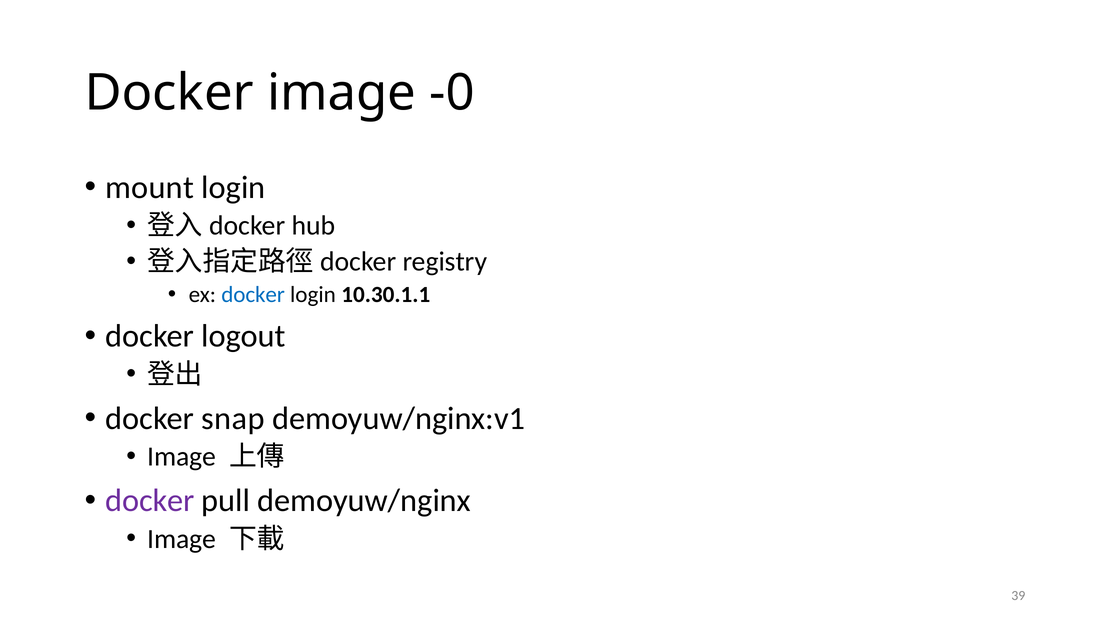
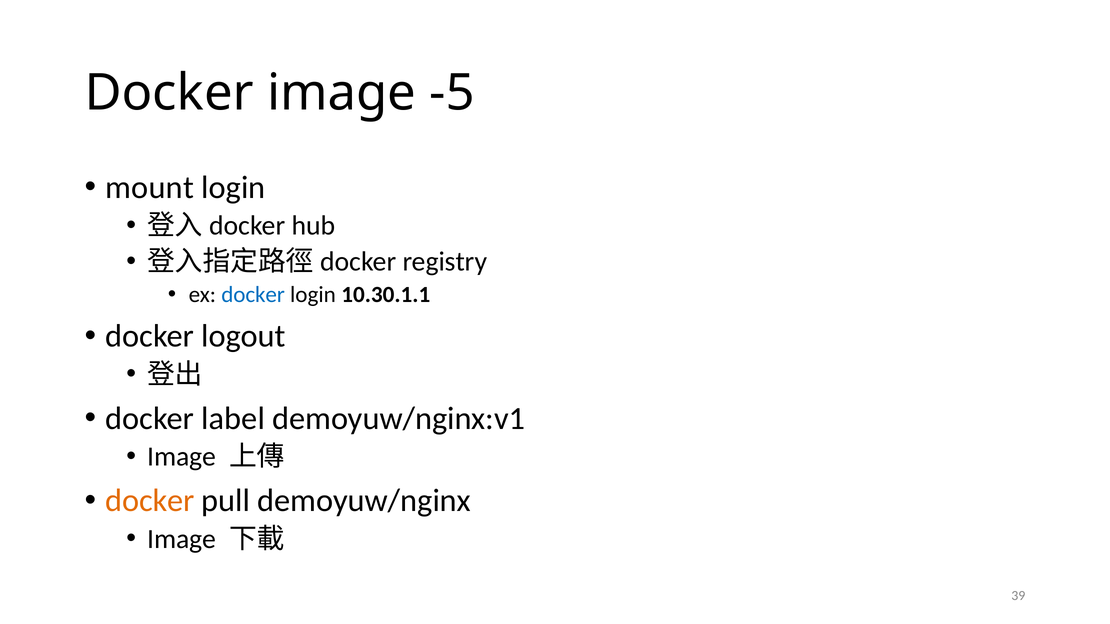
-0: -0 -> -5
snap: snap -> label
docker at (150, 501) colour: purple -> orange
